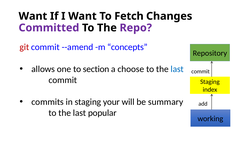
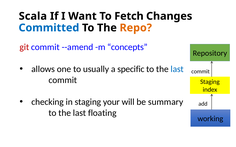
Want at (33, 16): Want -> Scala
Committed colour: purple -> blue
Repo colour: purple -> orange
section: section -> usually
choose: choose -> specific
commits: commits -> checking
popular: popular -> floating
